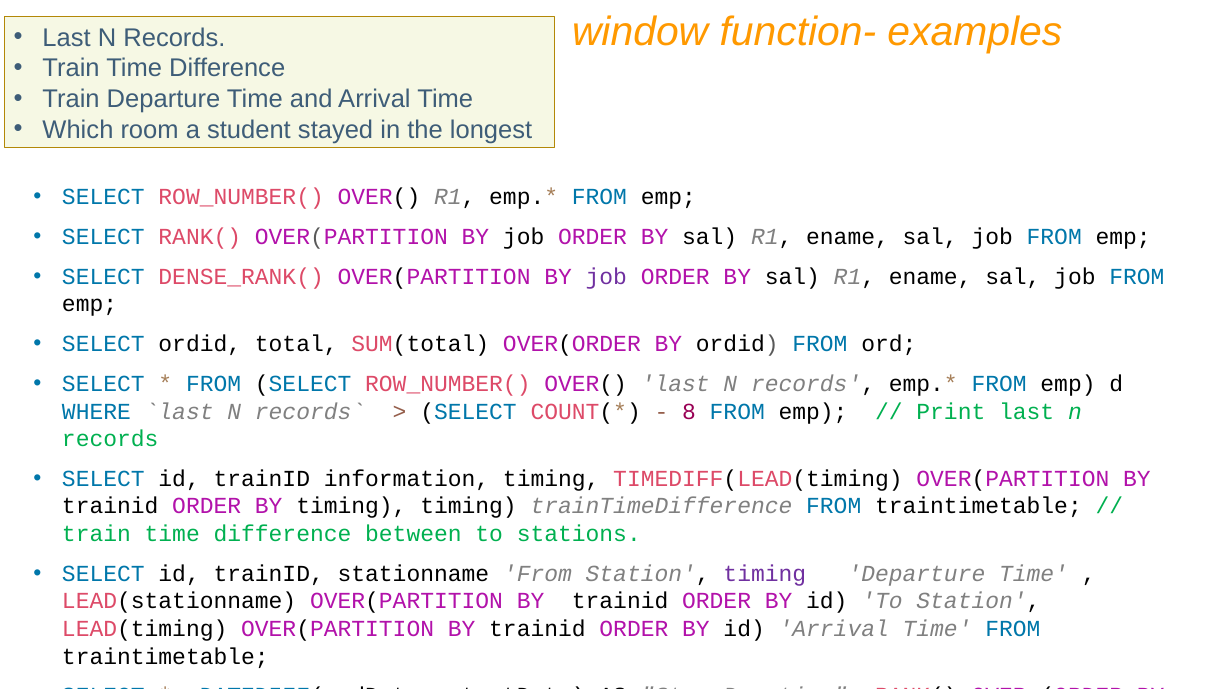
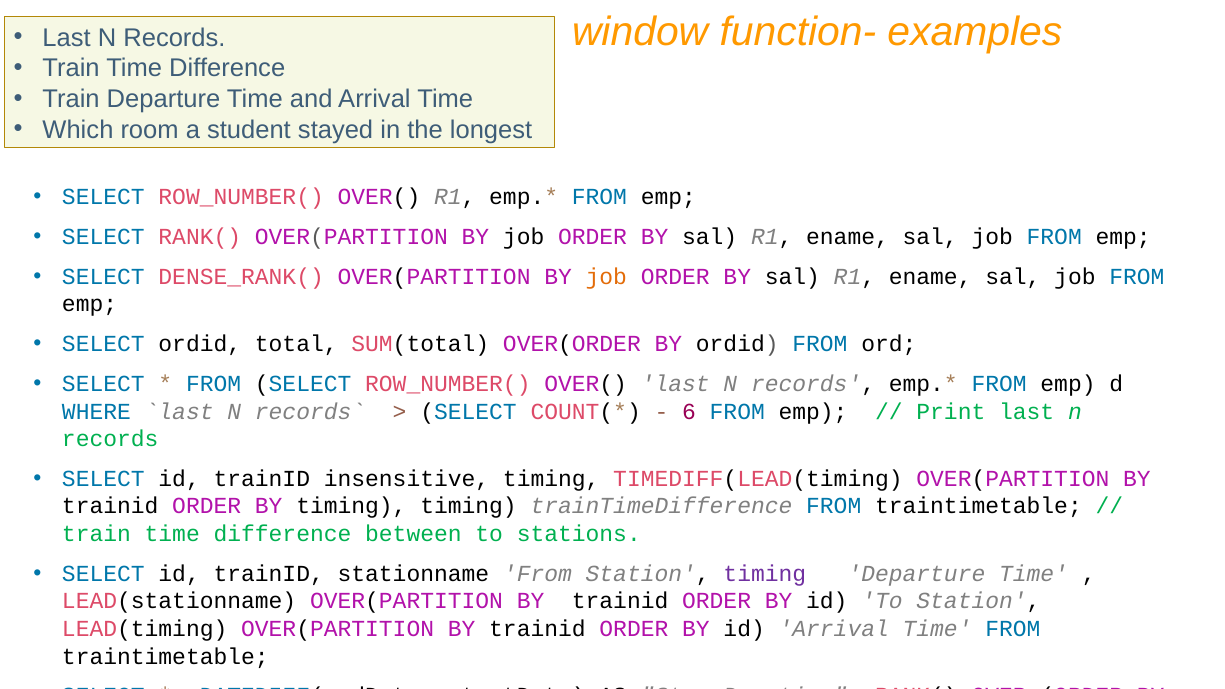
job at (606, 277) colour: purple -> orange
8: 8 -> 6
information: information -> insensitive
